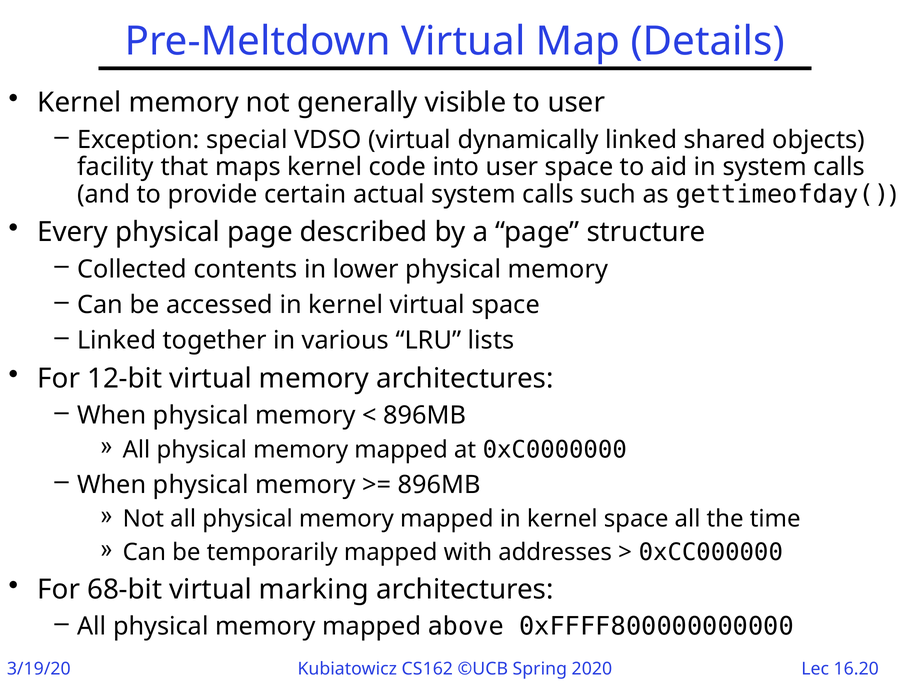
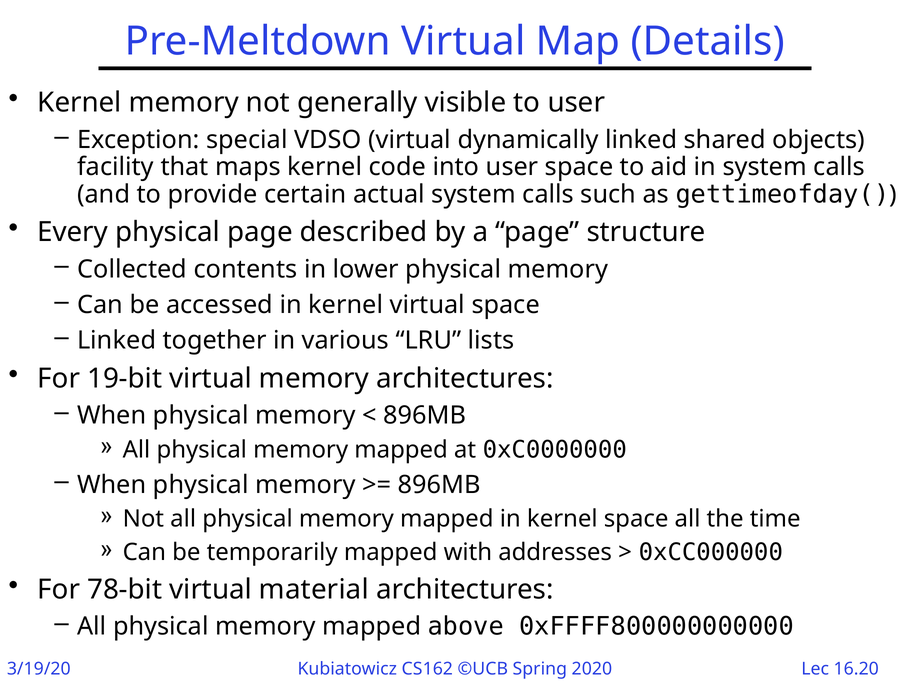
12-bit: 12-bit -> 19-bit
68-bit: 68-bit -> 78-bit
marking: marking -> material
